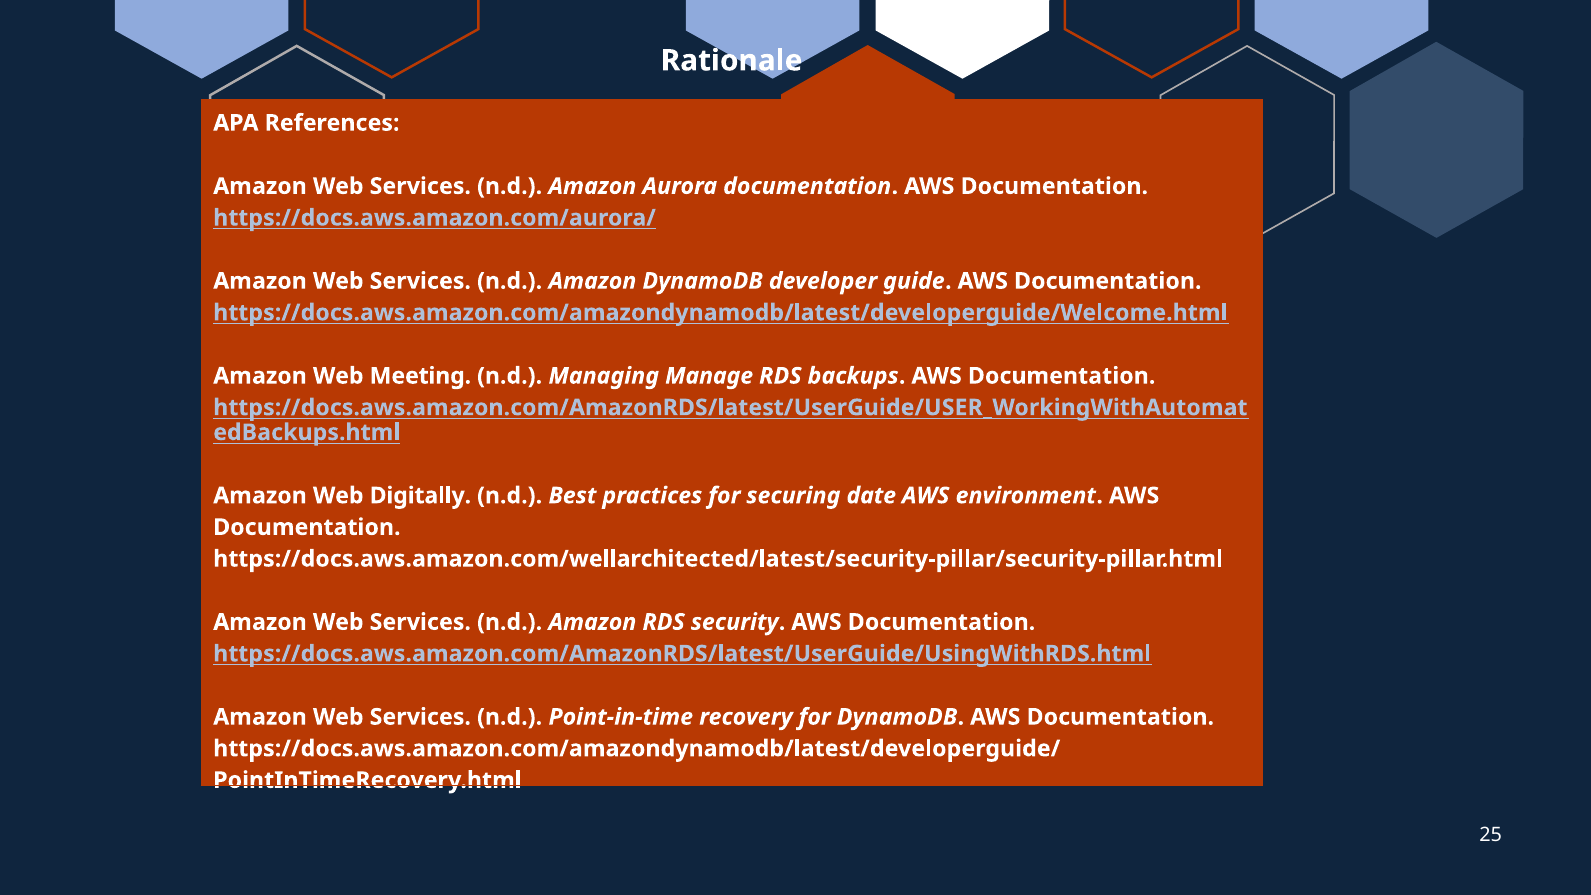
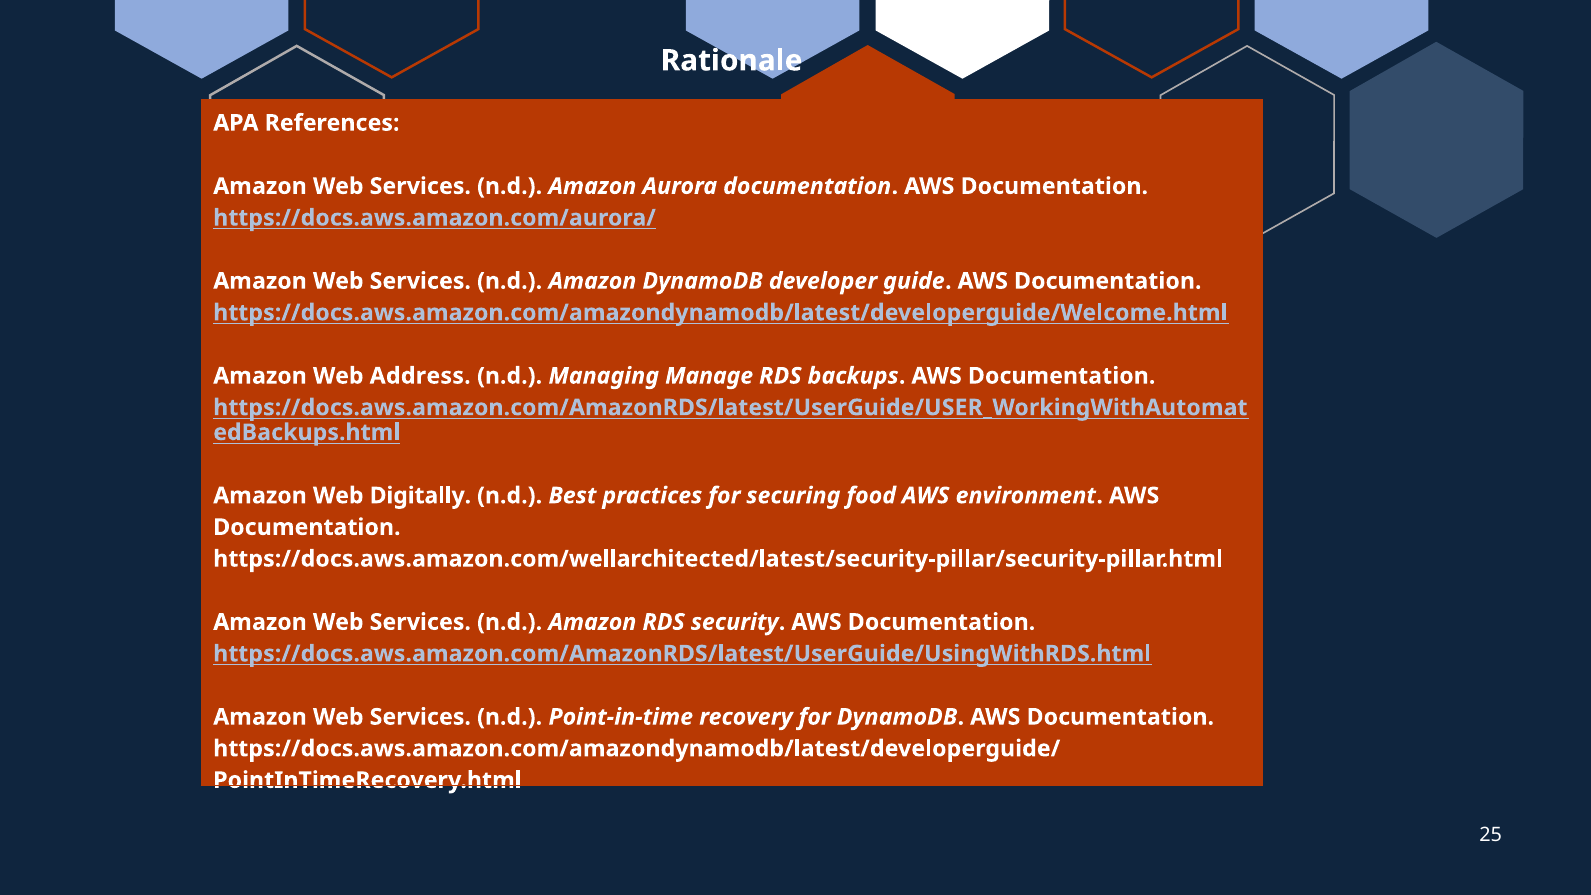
Meeting: Meeting -> Address
date: date -> food
